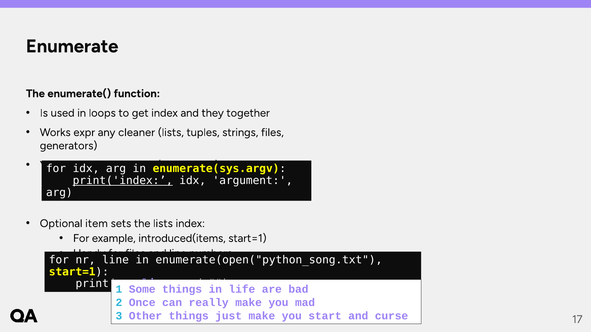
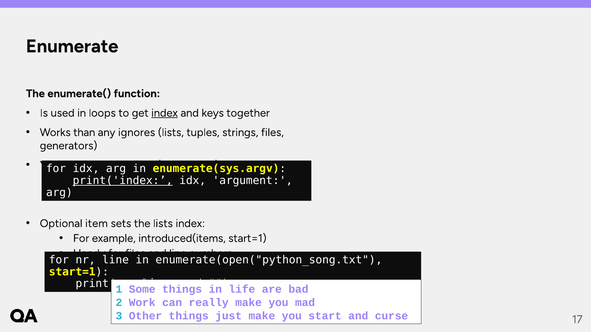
index at (165, 113) underline: none -> present
they: they -> keys
expr: expr -> than
cleaner: cleaner -> ignores
Once: Once -> Work
